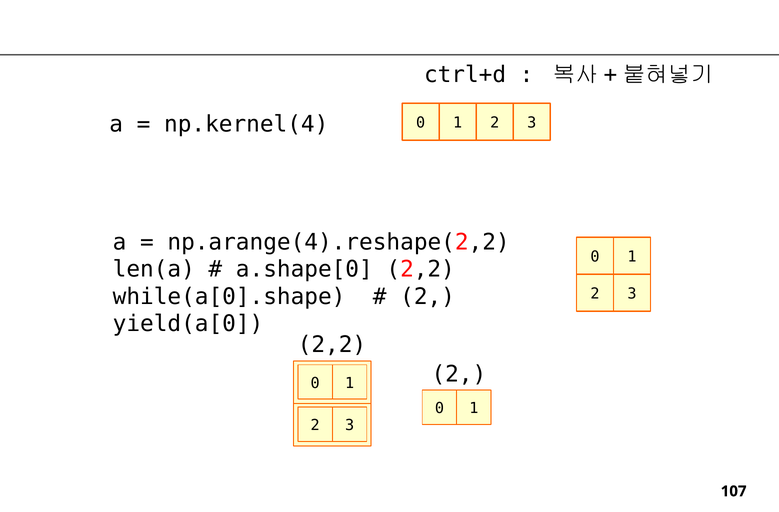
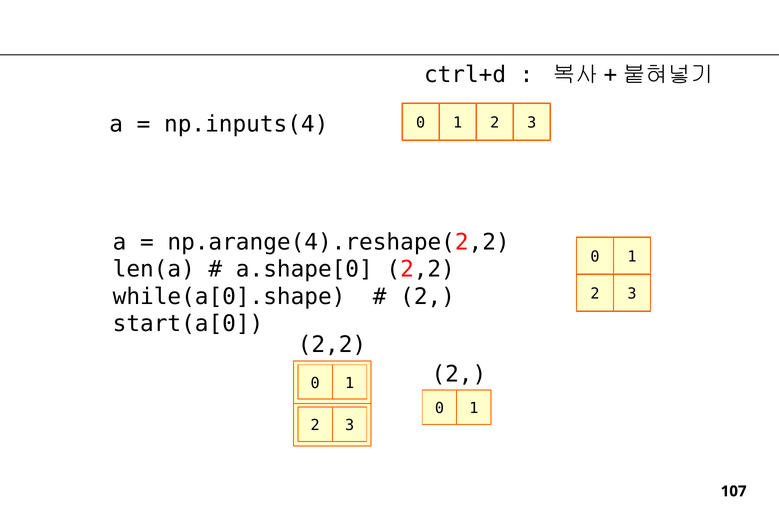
np.kernel(4: np.kernel(4 -> np.inputs(4
yield(a[0: yield(a[0 -> start(a[0
